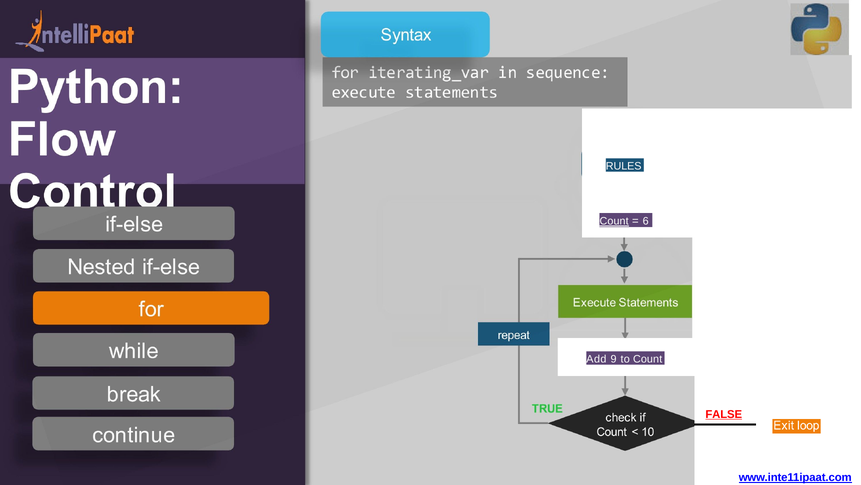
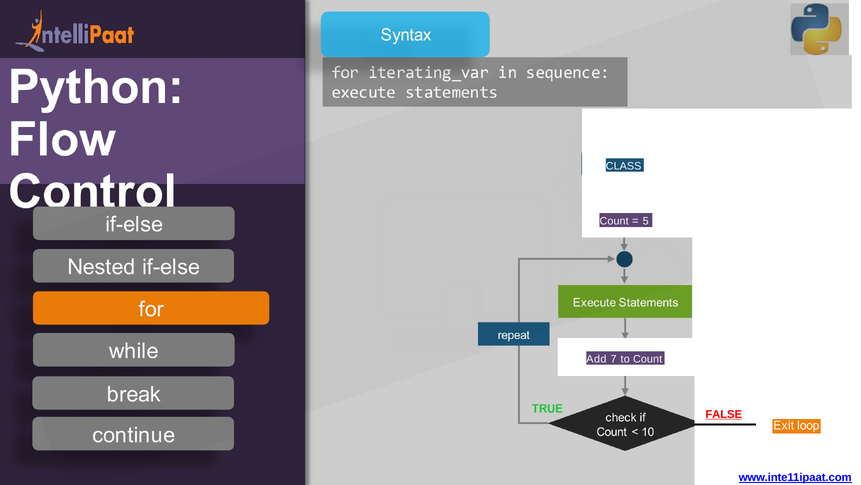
RULES: RULES -> CLASS
Count at (614, 221) underline: present -> none
6: 6 -> 5
9: 9 -> 7
